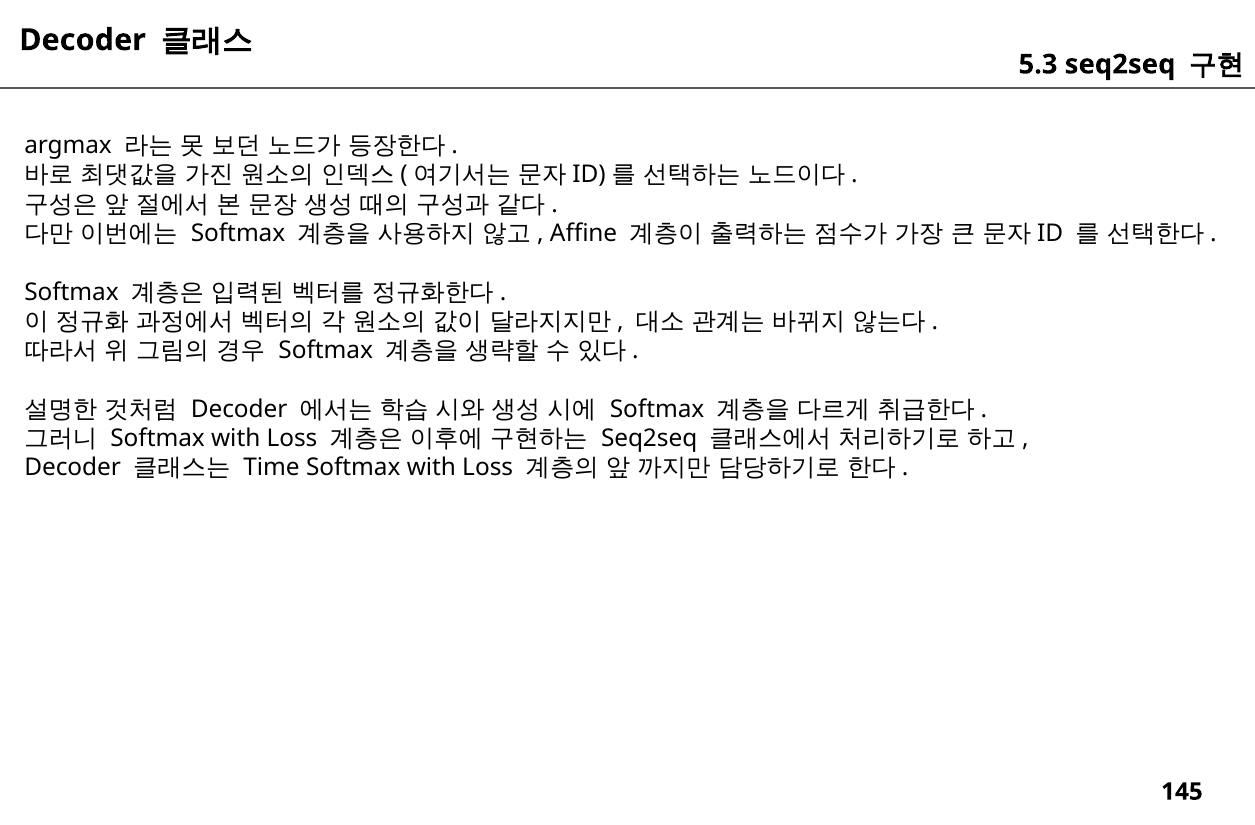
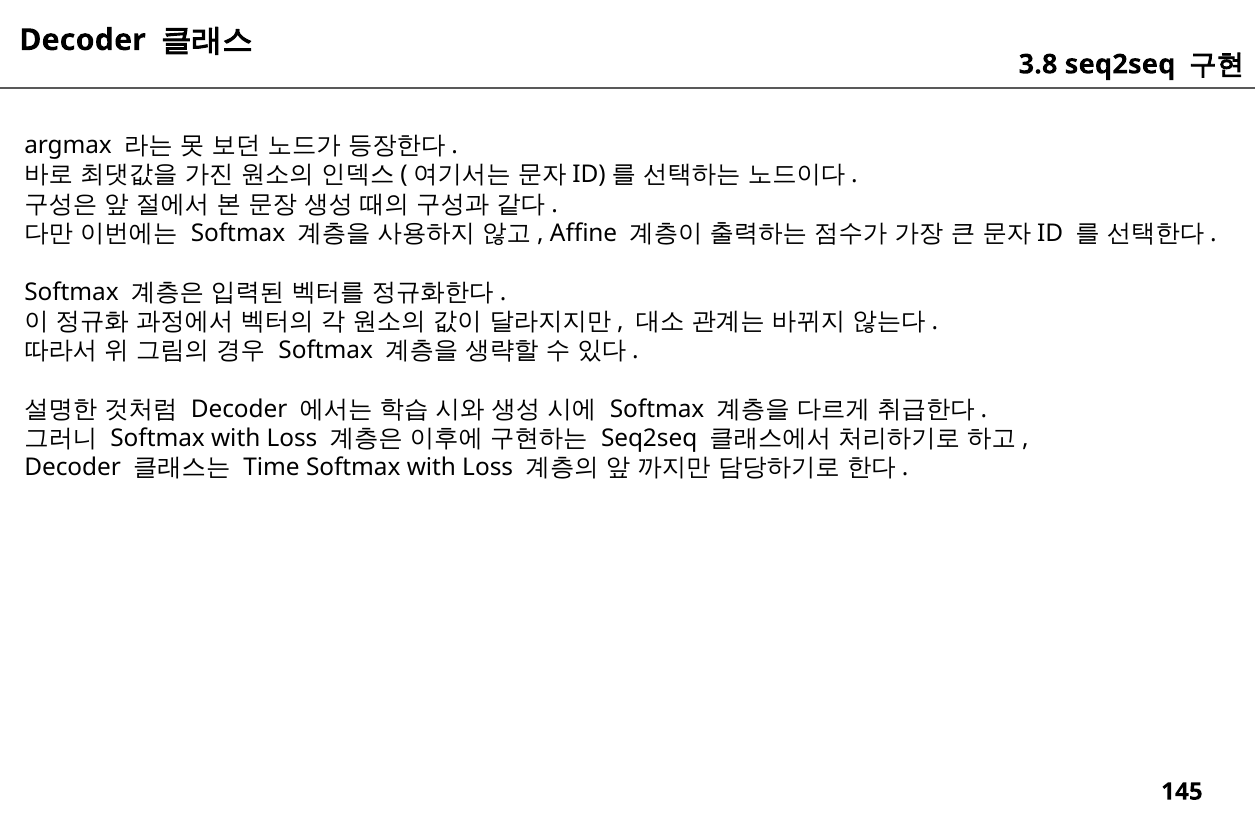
5.3: 5.3 -> 3.8
